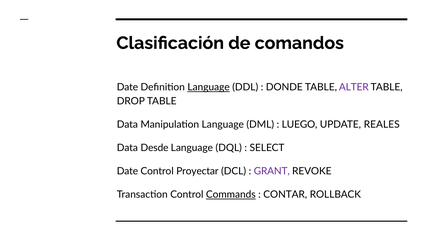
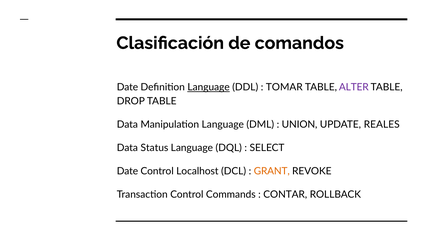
DONDE: DONDE -> TOMAR
LUEGO: LUEGO -> UNION
Desde: Desde -> Status
Proyectar: Proyectar -> Localhost
GRANT colour: purple -> orange
Commands underline: present -> none
